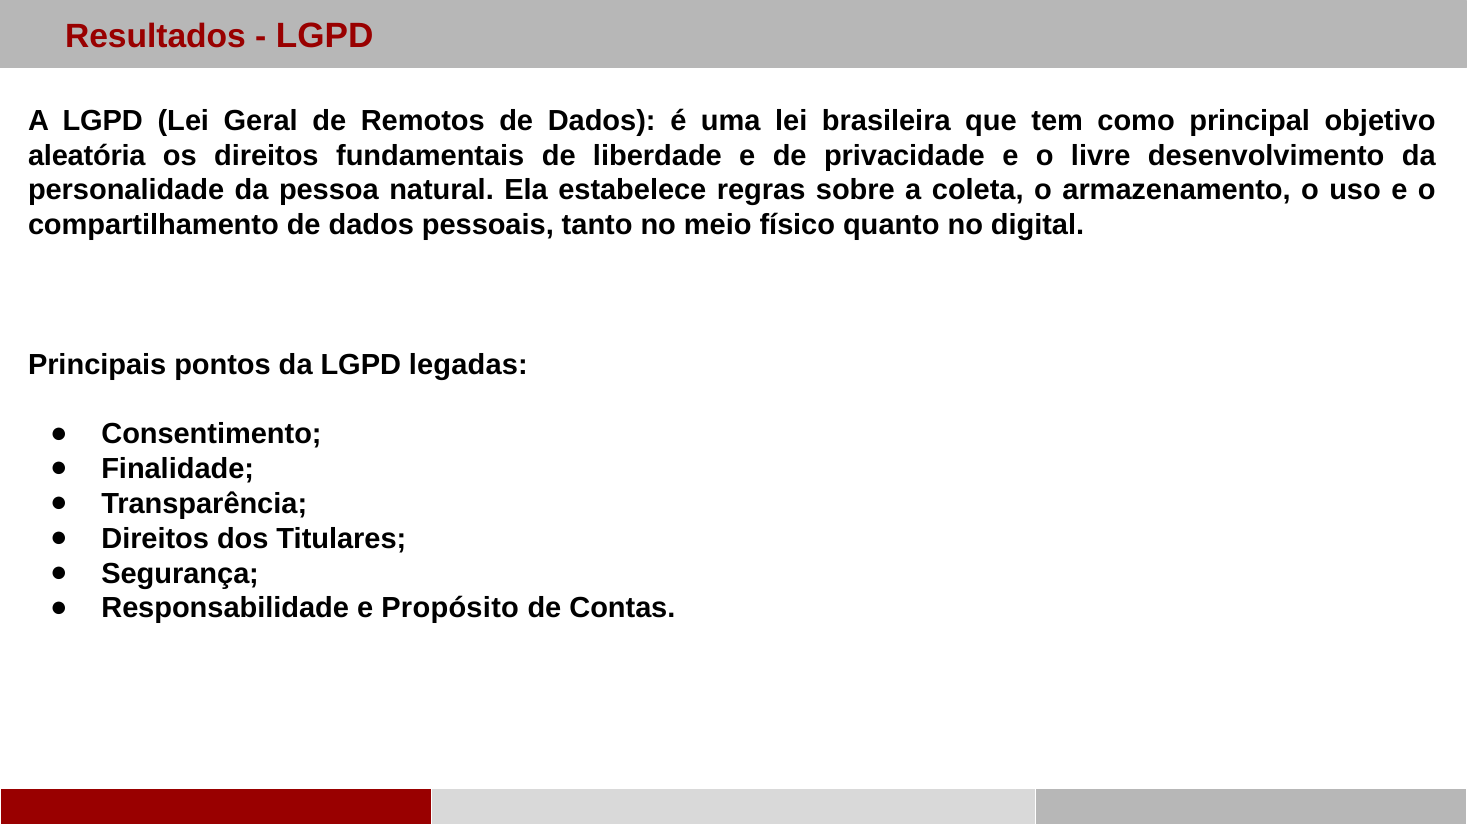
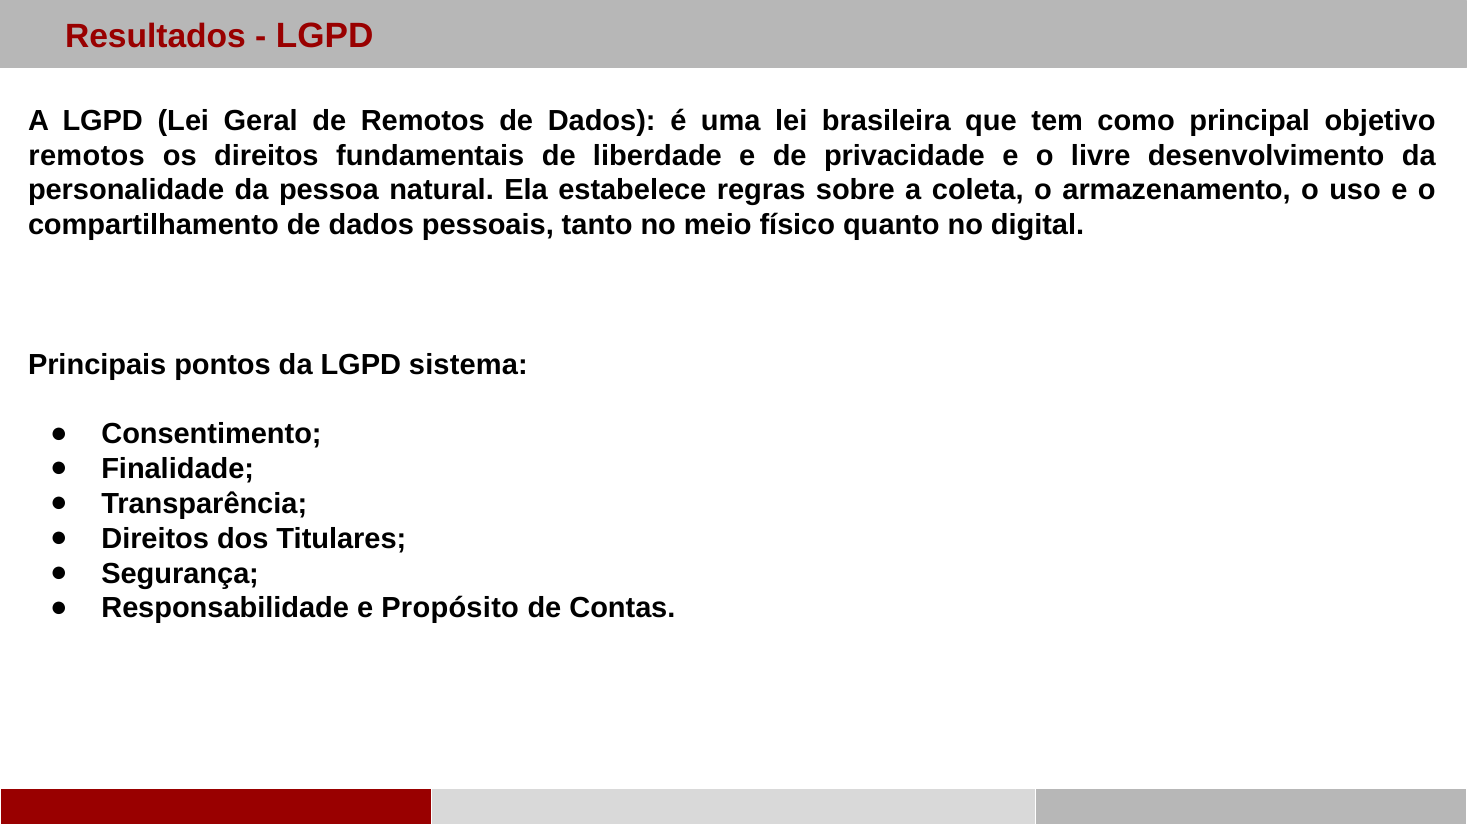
aleatória at (87, 156): aleatória -> remotos
legadas: legadas -> sistema
